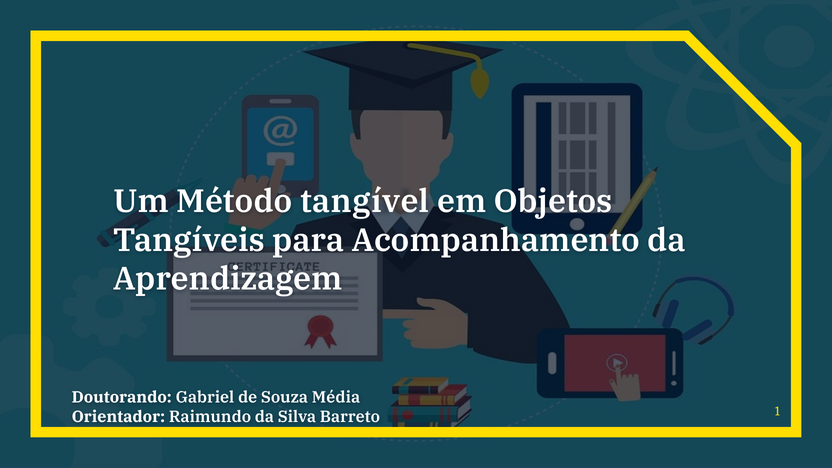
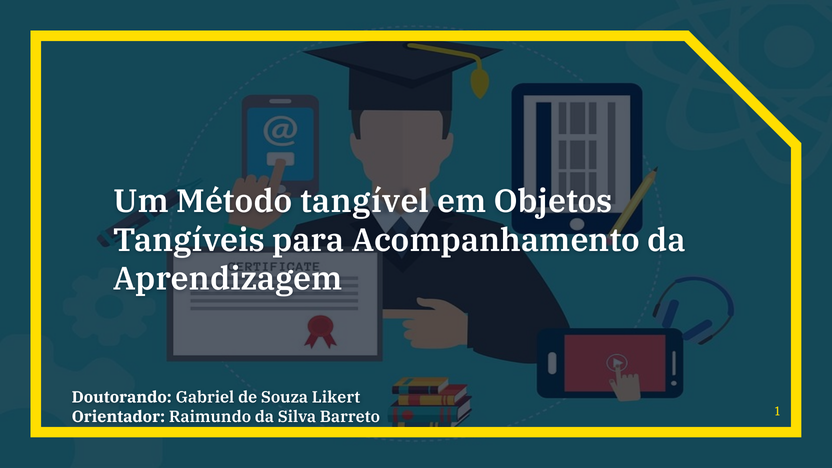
Média: Média -> Likert
